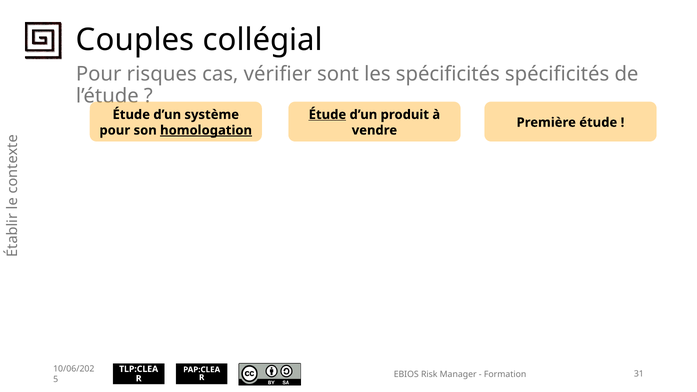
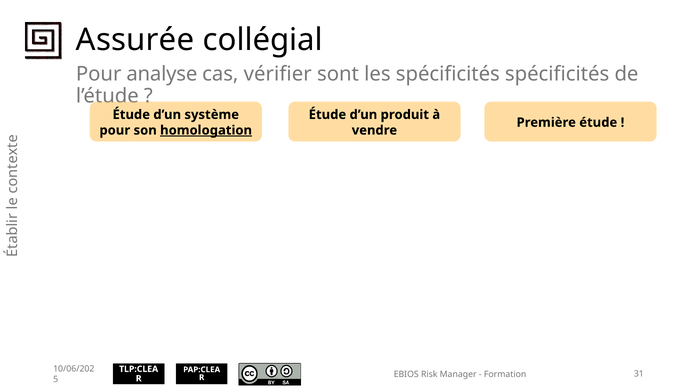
Couples: Couples -> Assurée
risques: risques -> analyse
Étude at (327, 115) underline: present -> none
